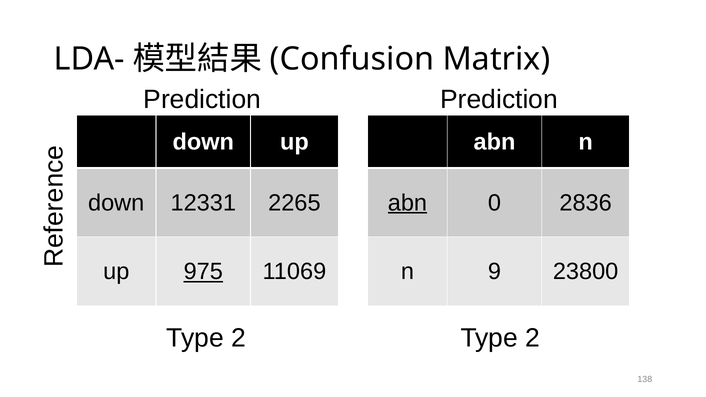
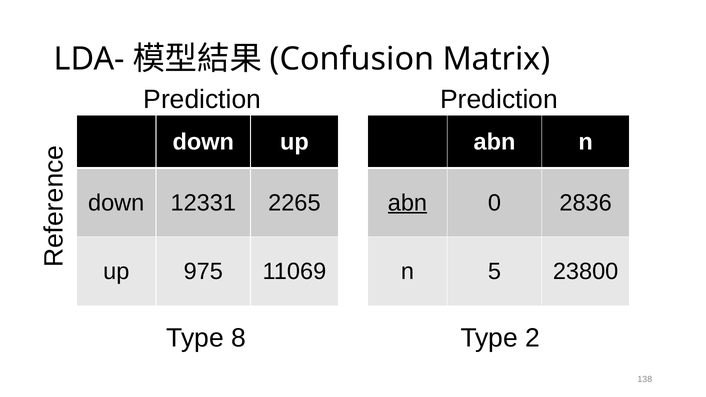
975 underline: present -> none
9: 9 -> 5
2 at (239, 338): 2 -> 8
